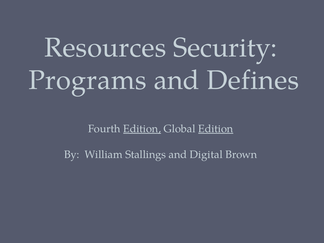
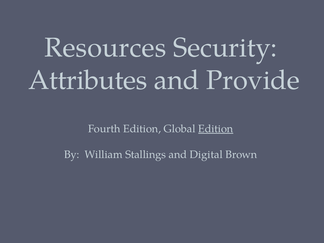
Programs: Programs -> Attributes
Defines: Defines -> Provide
Edition at (142, 129) underline: present -> none
